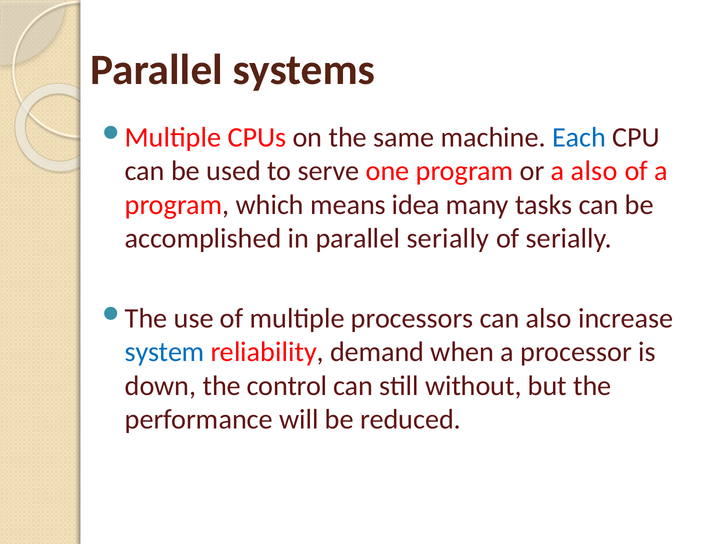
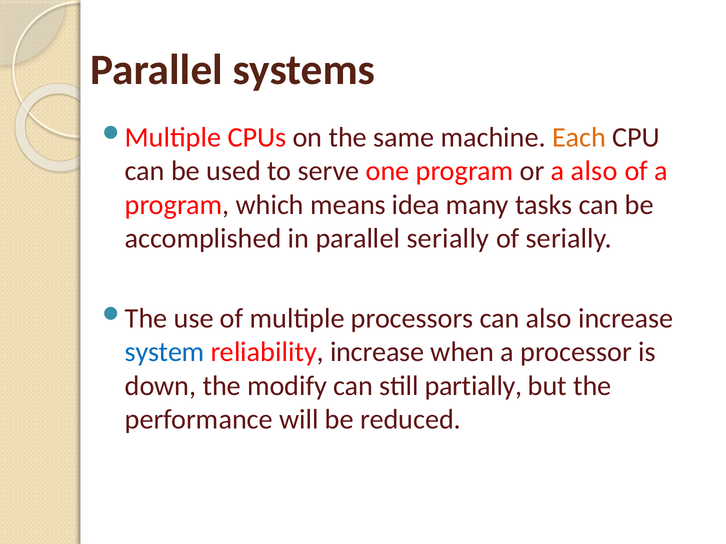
Each colour: blue -> orange
reliability demand: demand -> increase
control: control -> modify
without: without -> partially
